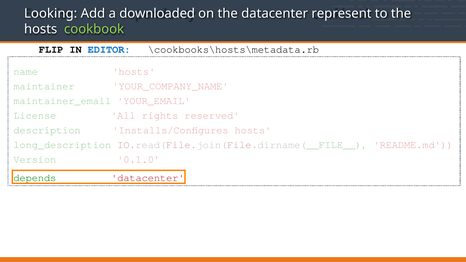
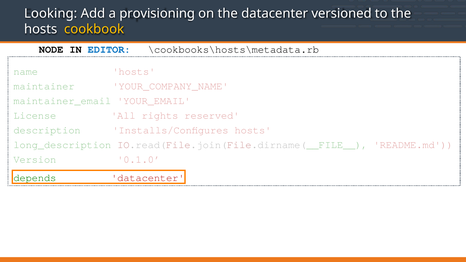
downloaded: downloaded -> provisioning
represent: represent -> versioned
cookbook colour: light green -> yellow
FLIP: FLIP -> NODE
